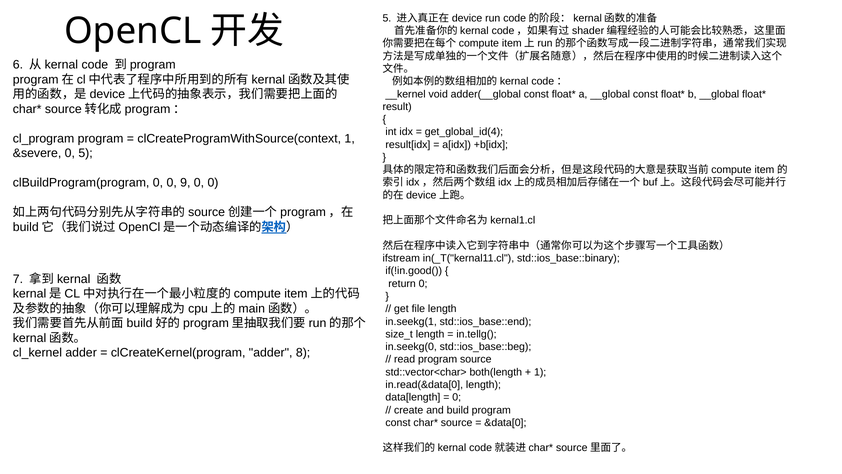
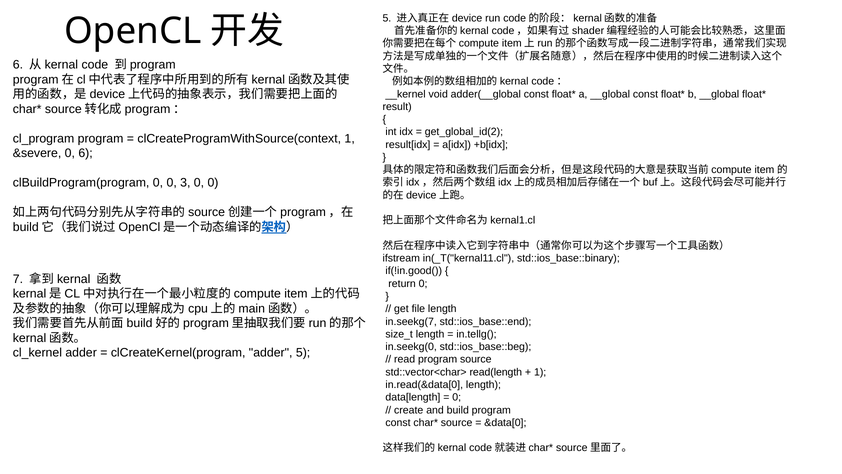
get_global_id(4: get_global_id(4 -> get_global_id(2
0 5: 5 -> 6
9: 9 -> 3
in.seekg(1: in.seekg(1 -> in.seekg(7
adder 8: 8 -> 5
both(length: both(length -> read(length
